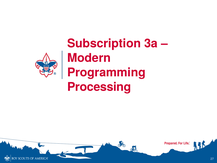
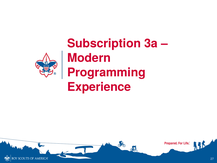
Processing: Processing -> Experience
